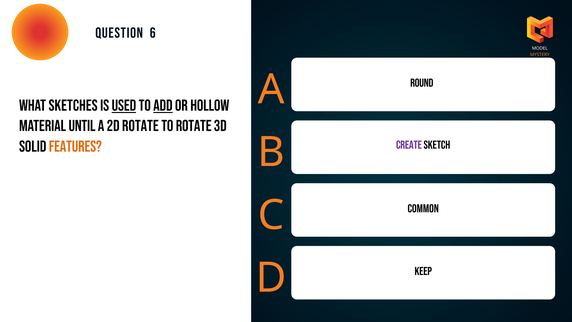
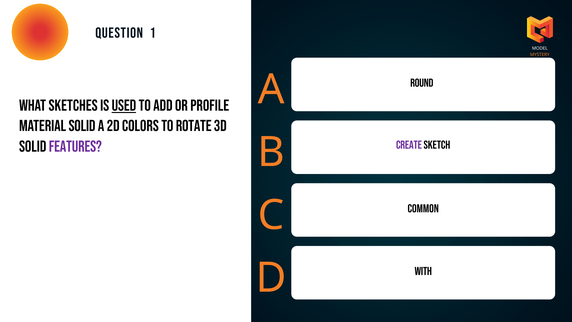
6: 6 -> 1
add underline: present -> none
hollow: hollow -> profile
material until: until -> solid
2D rotate: rotate -> colors
features colour: orange -> purple
Keep: Keep -> With
